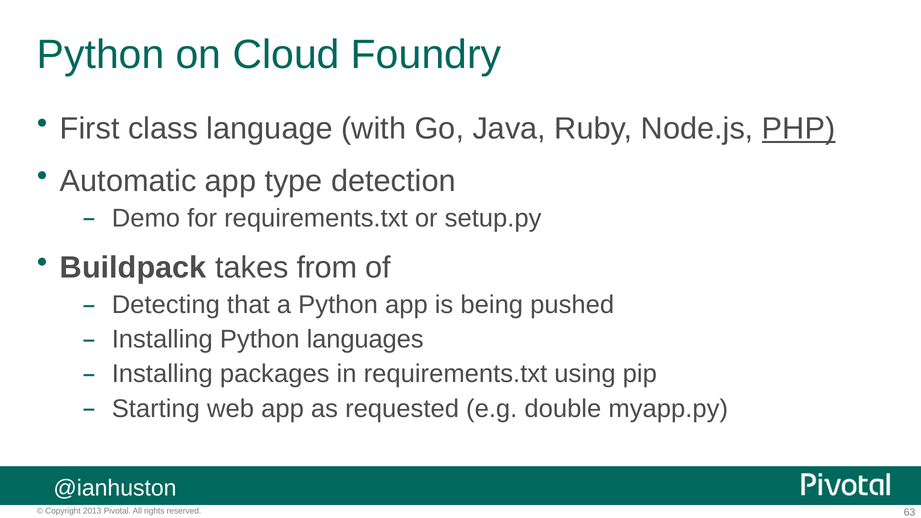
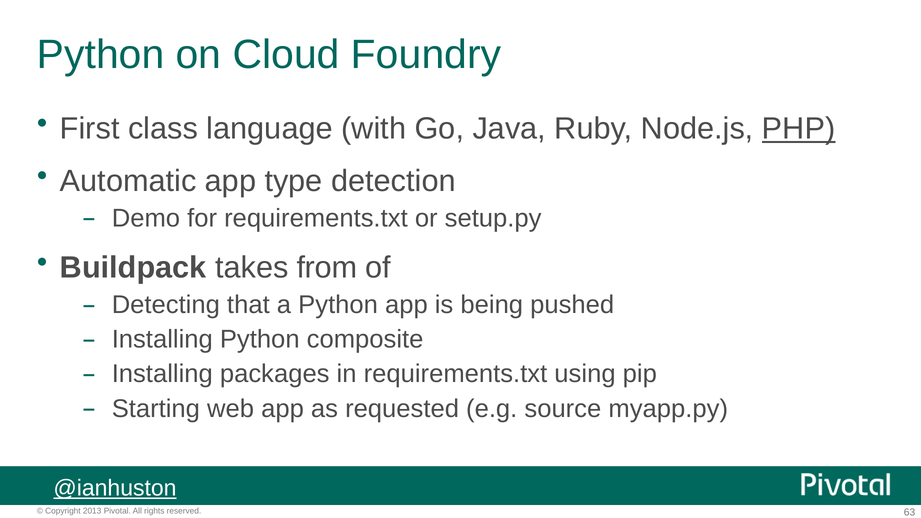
languages: languages -> composite
double: double -> source
@ianhuston underline: none -> present
